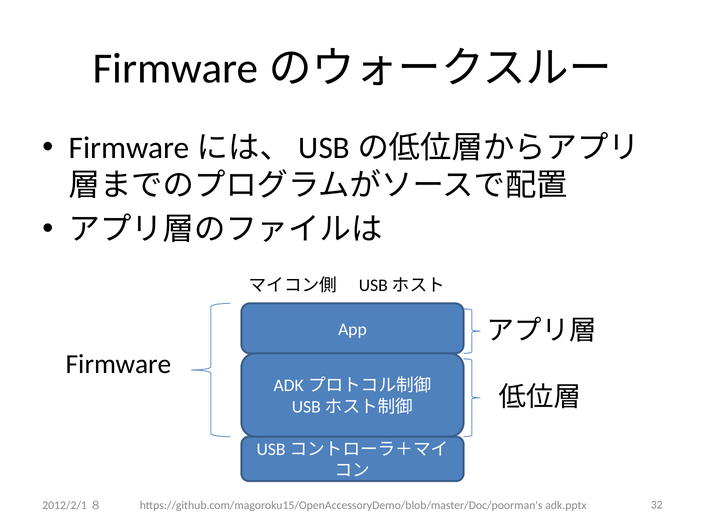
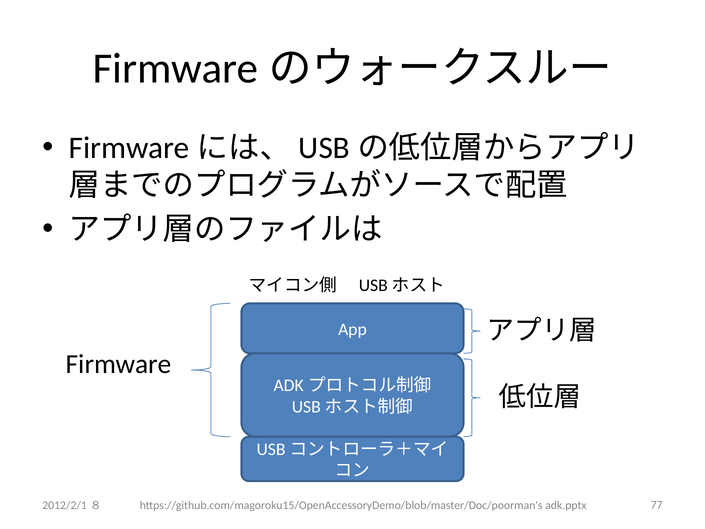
32: 32 -> 77
